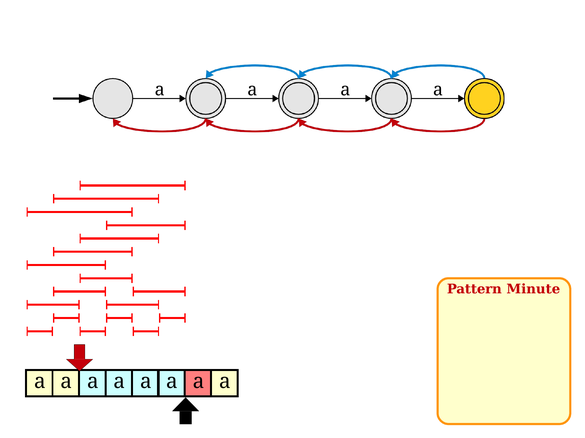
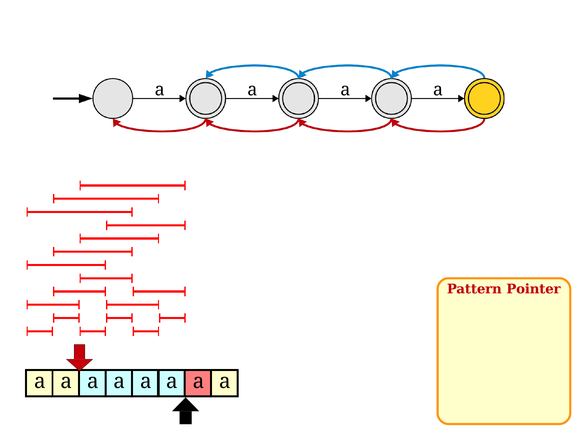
Minute: Minute -> Pointer
